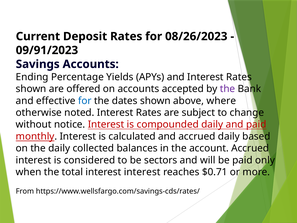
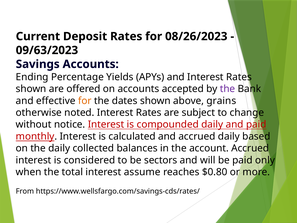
09/91/2023: 09/91/2023 -> 09/63/2023
for at (85, 101) colour: blue -> orange
where: where -> grains
interest interest: interest -> assume
$0.71: $0.71 -> $0.80
